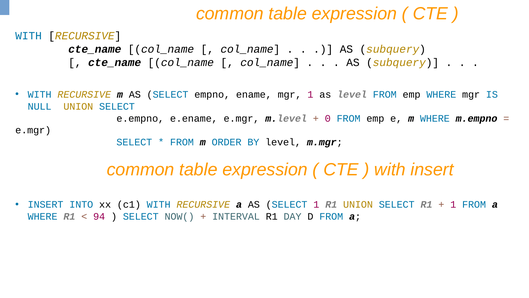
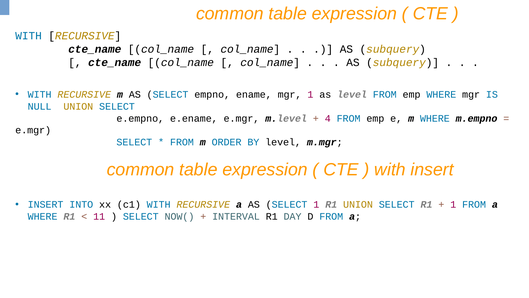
0: 0 -> 4
94: 94 -> 11
